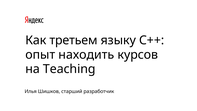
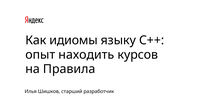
третьем: третьем -> идиомы
Teaching: Teaching -> Правила
